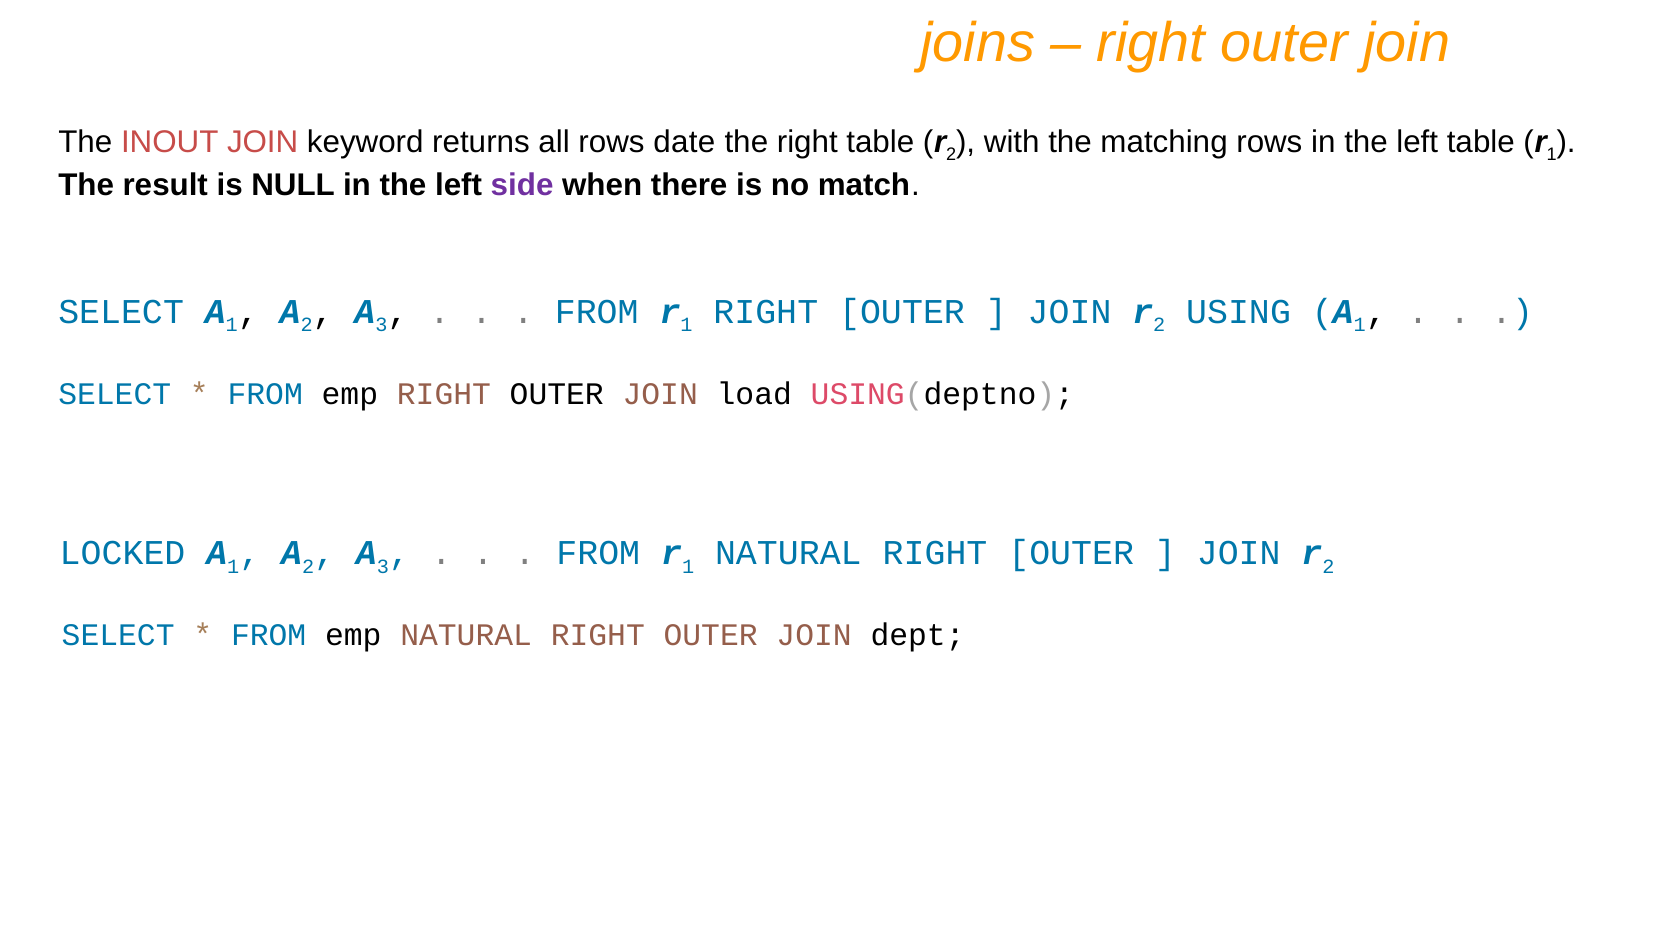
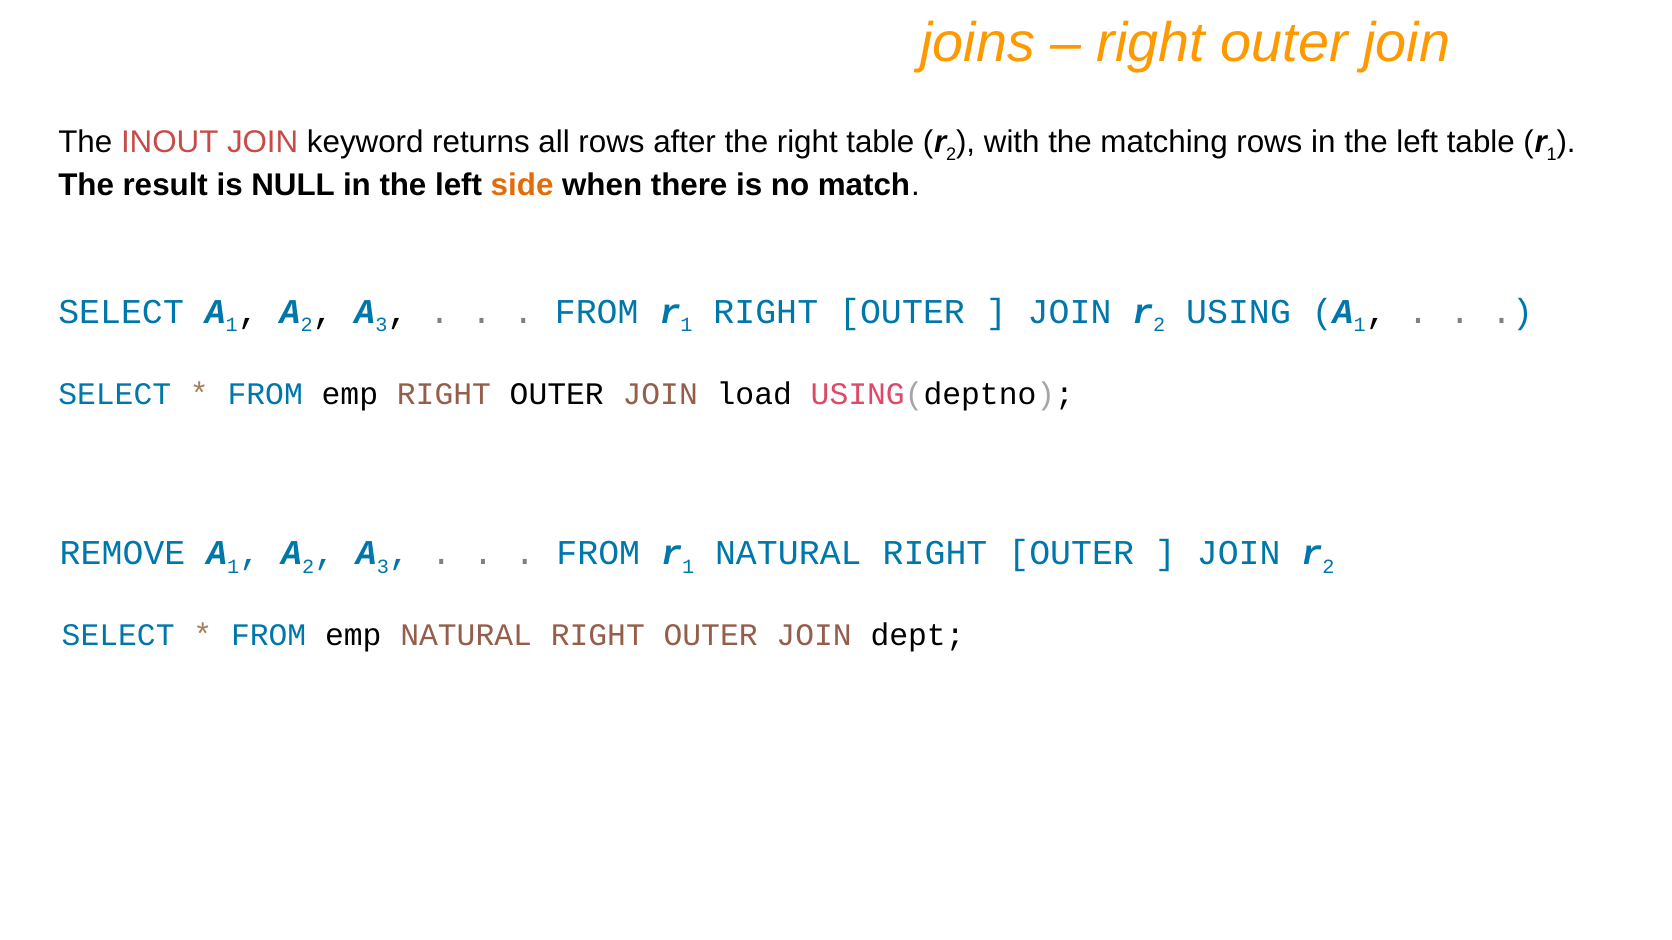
date: date -> after
side colour: purple -> orange
LOCKED: LOCKED -> REMOVE
